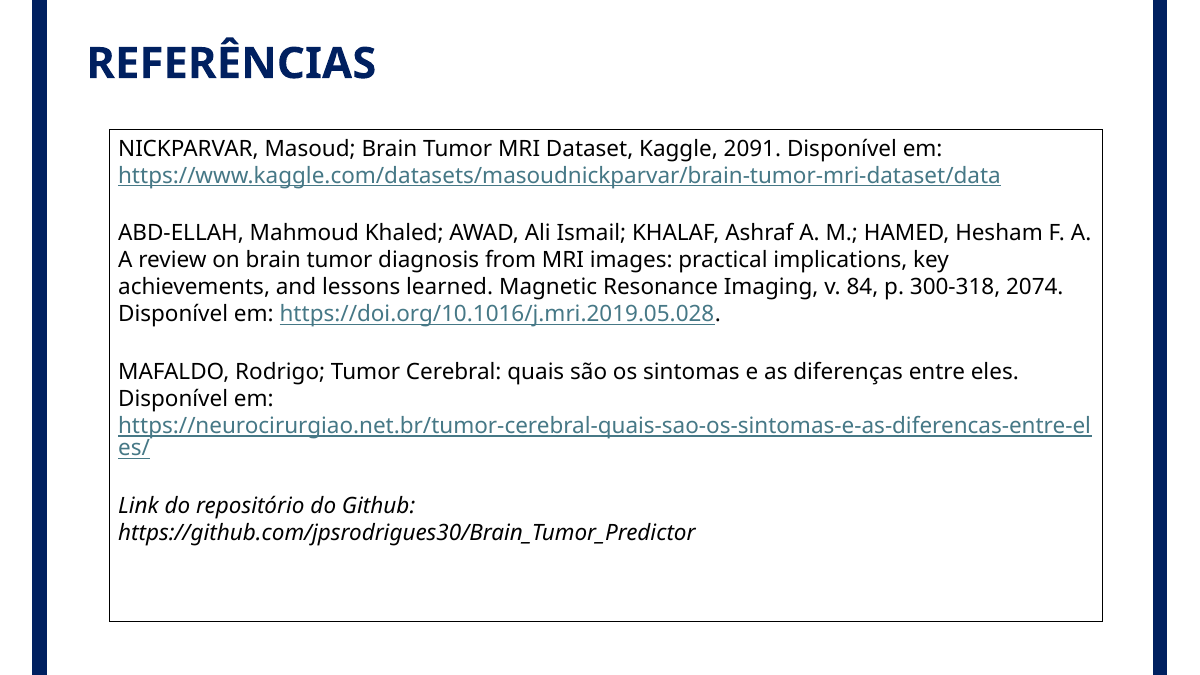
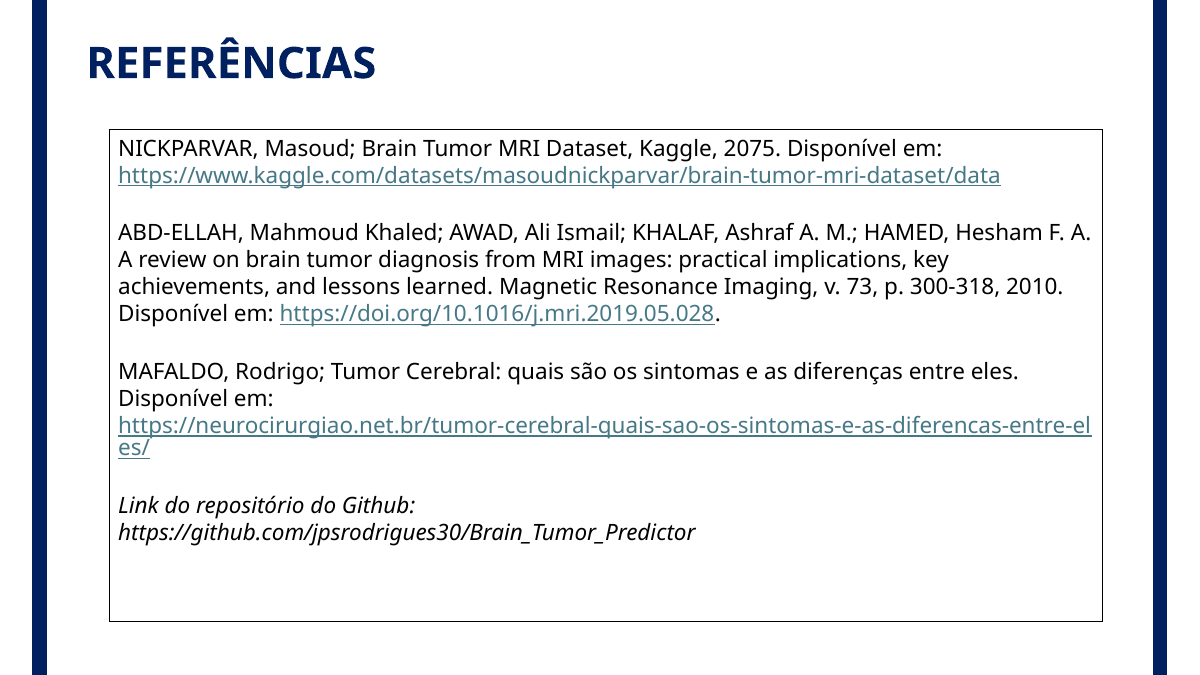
2091: 2091 -> 2075
84: 84 -> 73
2074: 2074 -> 2010
